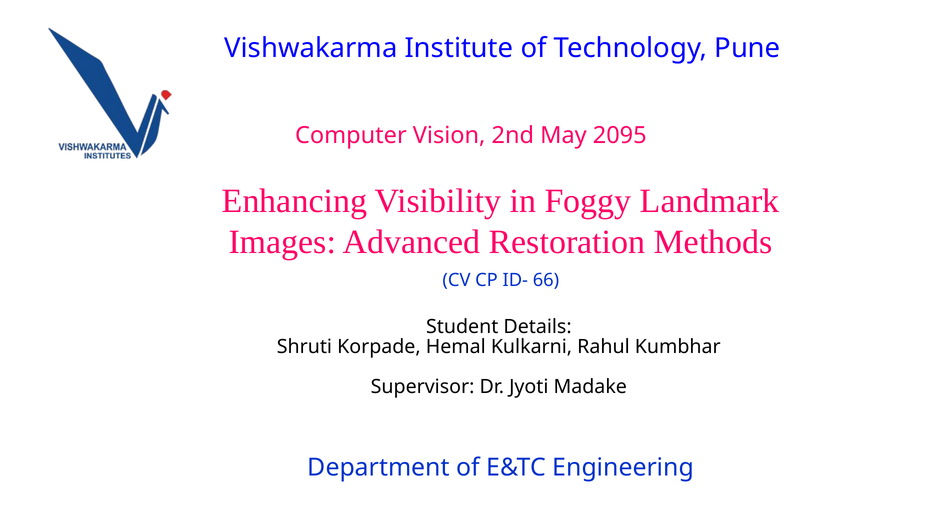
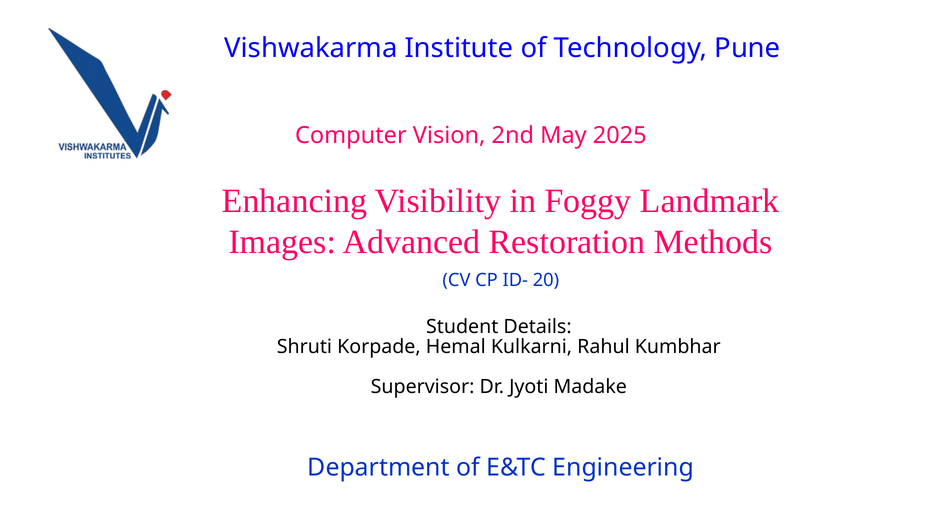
2095: 2095 -> 2025
66: 66 -> 20
